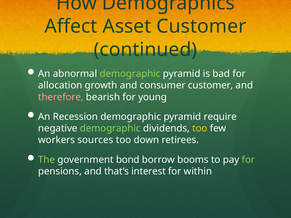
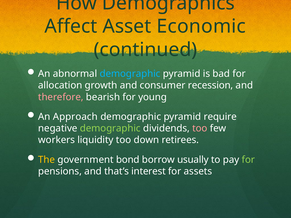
Asset Customer: Customer -> Economic
demographic at (130, 74) colour: light green -> light blue
consumer customer: customer -> recession
Recession: Recession -> Approach
too at (200, 129) colour: yellow -> pink
sources: sources -> liquidity
The colour: light green -> yellow
booms: booms -> usually
within: within -> assets
